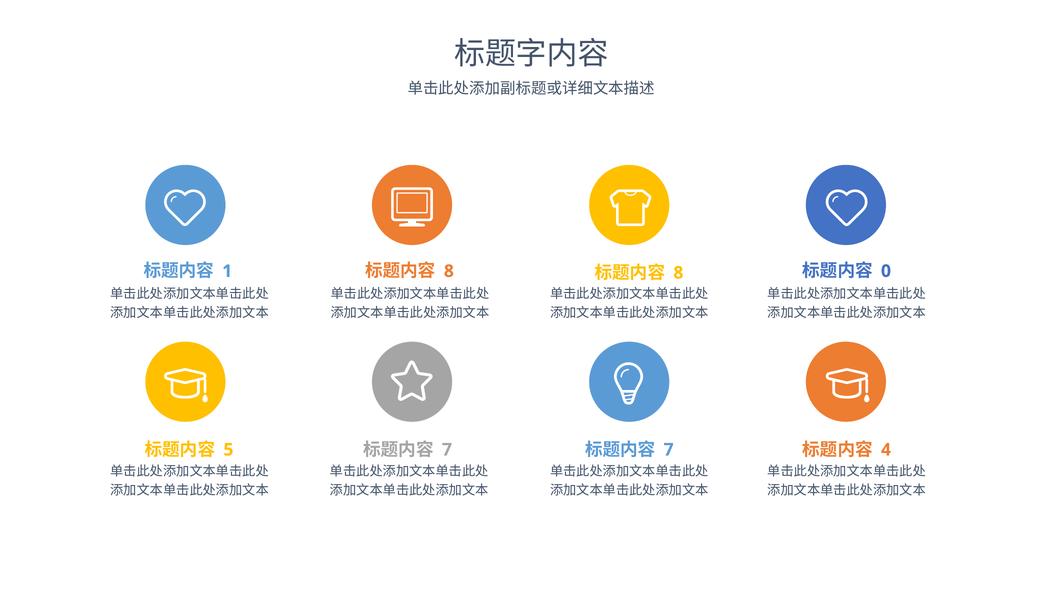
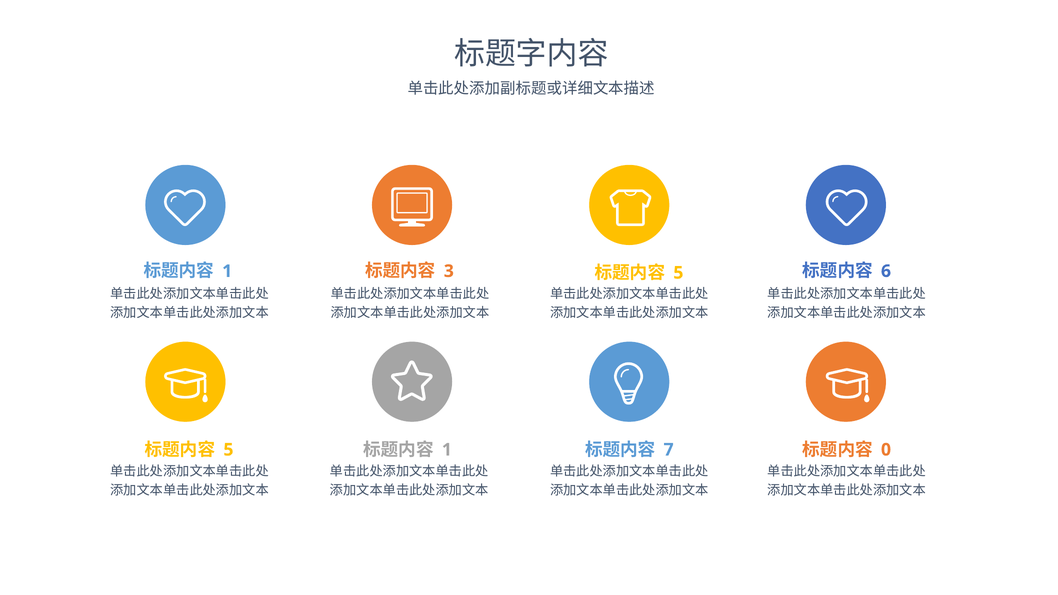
8 at (449, 271): 8 -> 3
0: 0 -> 6
8 at (678, 273): 8 -> 5
7 at (447, 450): 7 -> 1
4: 4 -> 0
